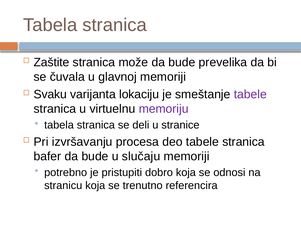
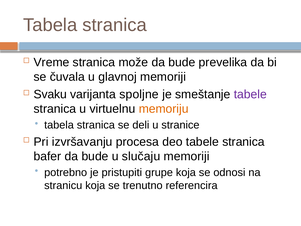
Zaštite: Zaštite -> Vreme
lokaciju: lokaciju -> spoljne
memoriju colour: purple -> orange
dobro: dobro -> grupe
